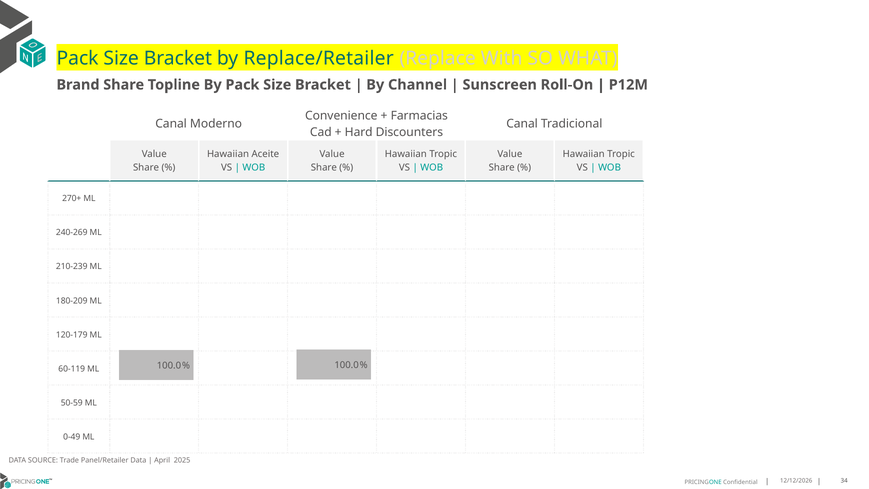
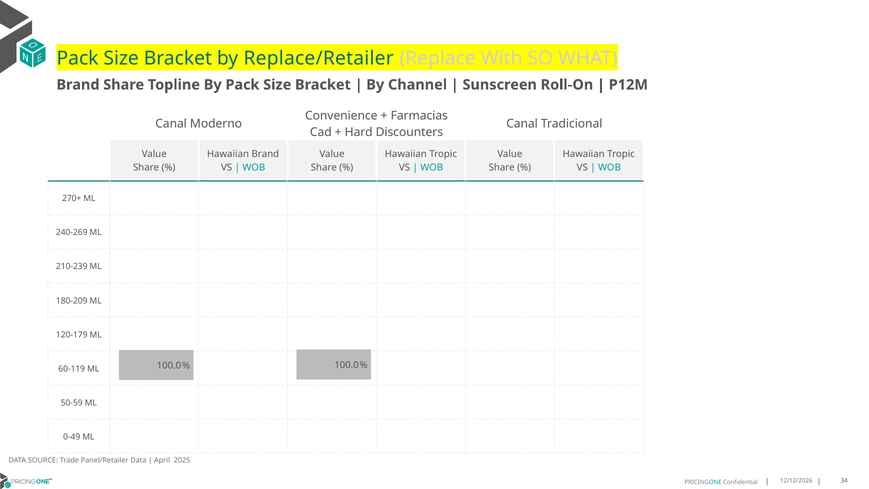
Hawaiian Aceite: Aceite -> Brand
